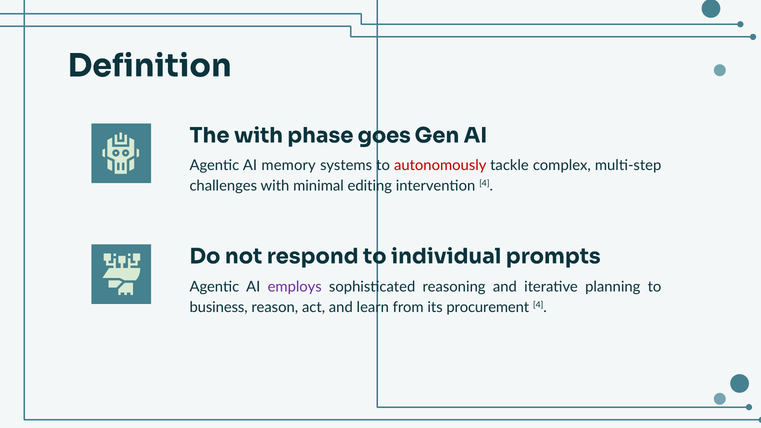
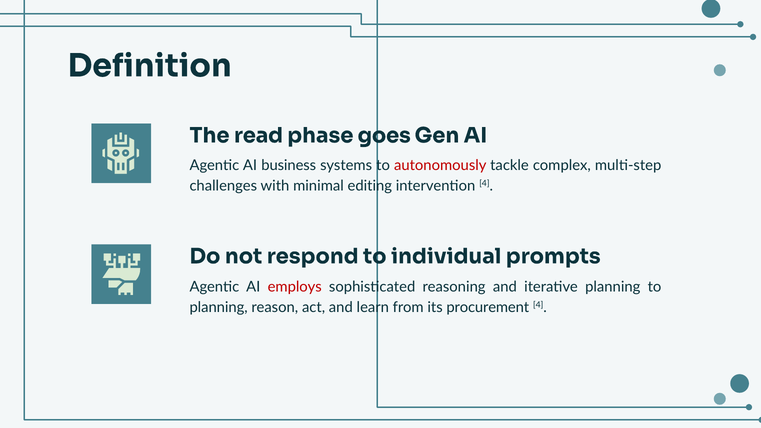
The with: with -> read
memory: memory -> business
employs colour: purple -> red
business at (219, 307): business -> planning
